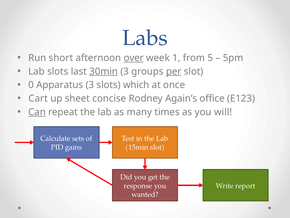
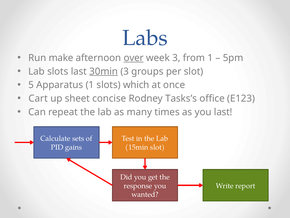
short: short -> make
week 1: 1 -> 3
from 5: 5 -> 1
per underline: present -> none
0: 0 -> 5
Apparatus 3: 3 -> 1
Again’s: Again’s -> Tasks’s
Can underline: present -> none
you will: will -> last
